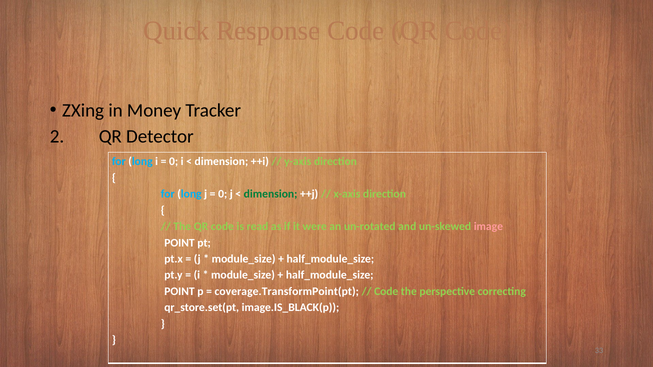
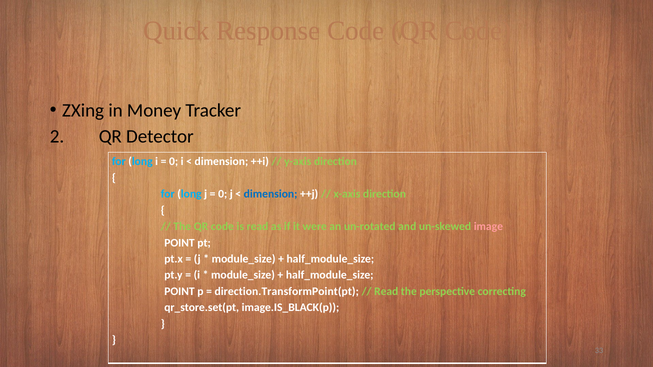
dimension at (271, 194) colour: green -> blue
coverage.TransformPoint(pt: coverage.TransformPoint(pt -> direction.TransformPoint(pt
Code at (386, 292): Code -> Read
